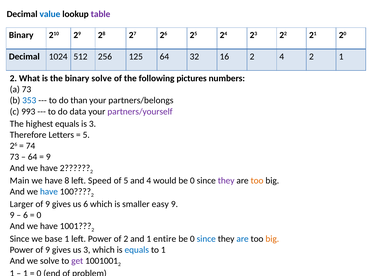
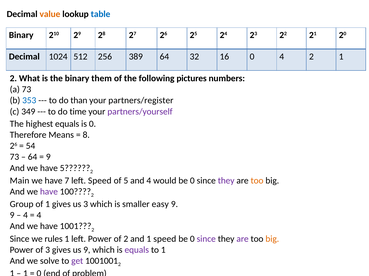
value colour: blue -> orange
table colour: purple -> blue
125: 125 -> 389
16 2: 2 -> 0
binary solve: solve -> them
partners/belongs: partners/belongs -> partners/register
993: 993 -> 349
data: data -> time
is 3: 3 -> 0
Letters: Letters -> Means
5 at (86, 135): 5 -> 8
74: 74 -> 54
have 2: 2 -> 5
8: 8 -> 7
have at (49, 192) colour: blue -> purple
Larger: Larger -> Group
9 at (48, 205): 9 -> 1
us 6: 6 -> 3
6 at (25, 216): 6 -> 4
0 at (39, 216): 0 -> 4
base: base -> rules
1 entire: entire -> speed
since at (206, 239) colour: blue -> purple
are at (243, 239) colour: blue -> purple
Power of 9: 9 -> 3
us 3: 3 -> 9
equals at (137, 250) colour: blue -> purple
